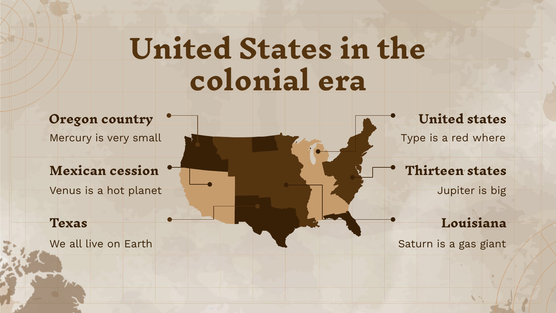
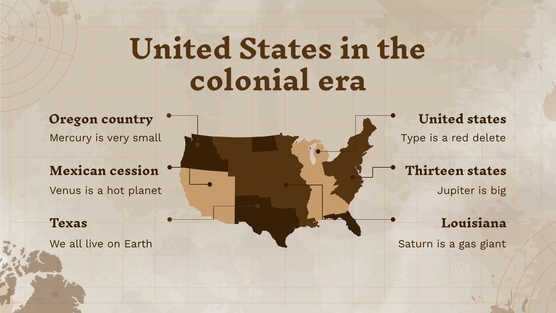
where: where -> delete
